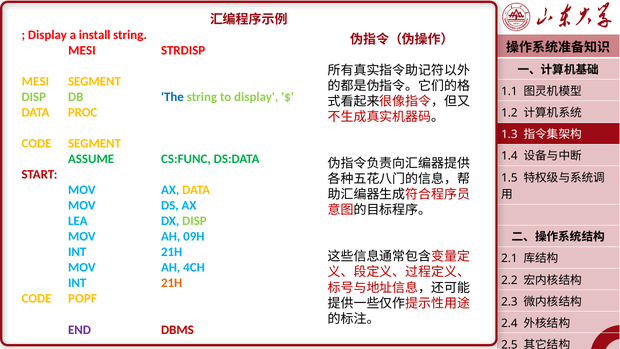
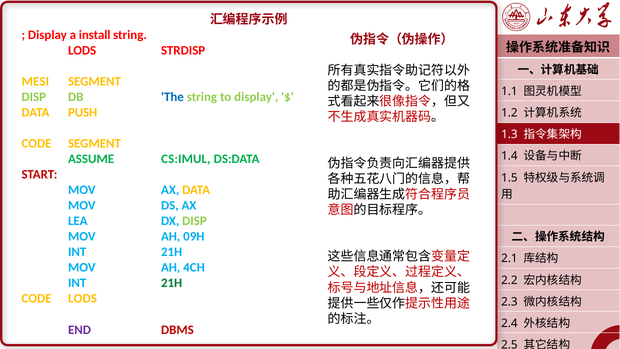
MESI at (82, 50): MESI -> LODS
PROC: PROC -> PUSH
CS:FUNC: CS:FUNC -> CS:IMUL
21H at (172, 283) colour: orange -> green
CODE POPF: POPF -> LODS
